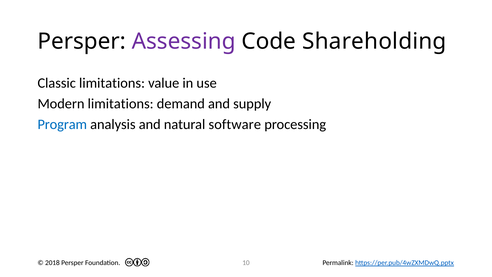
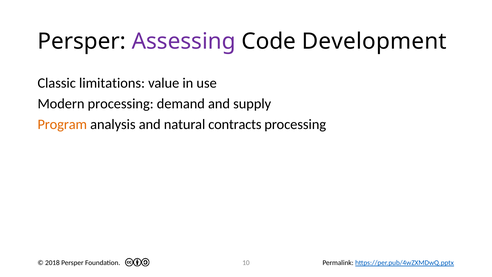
Shareholding: Shareholding -> Development
Modern limitations: limitations -> processing
Program colour: blue -> orange
software: software -> contracts
